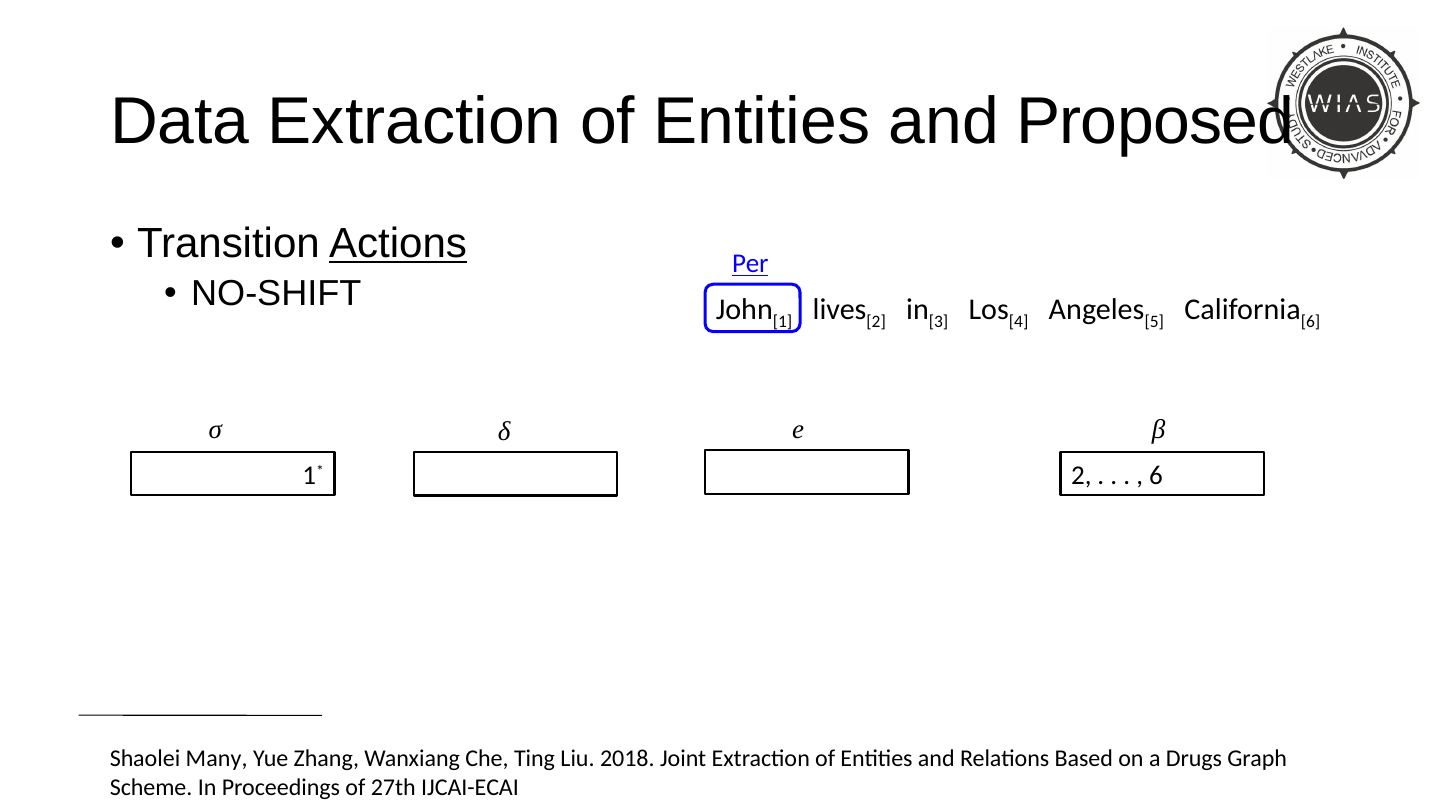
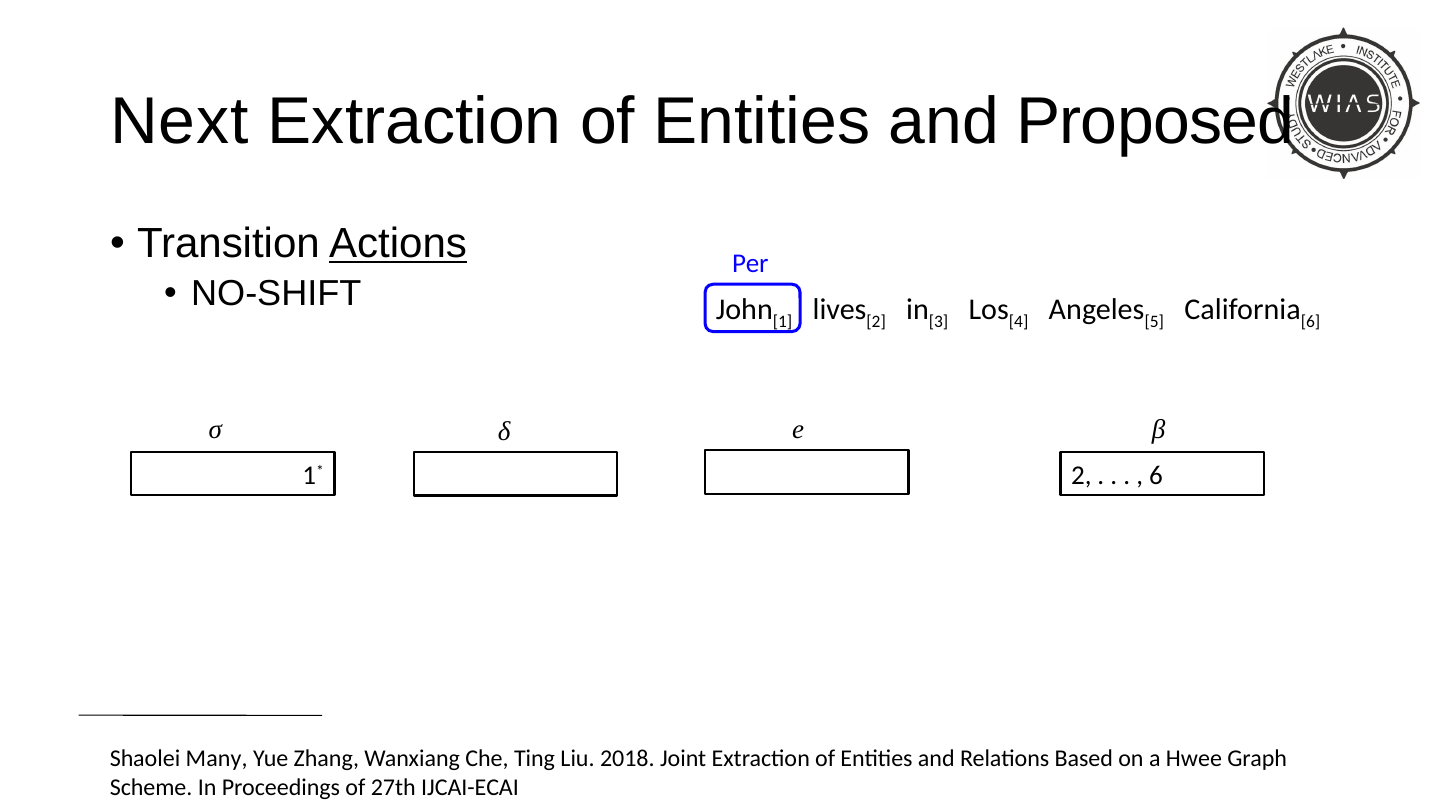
Data: Data -> Next
Per underline: present -> none
Drugs: Drugs -> Hwee
